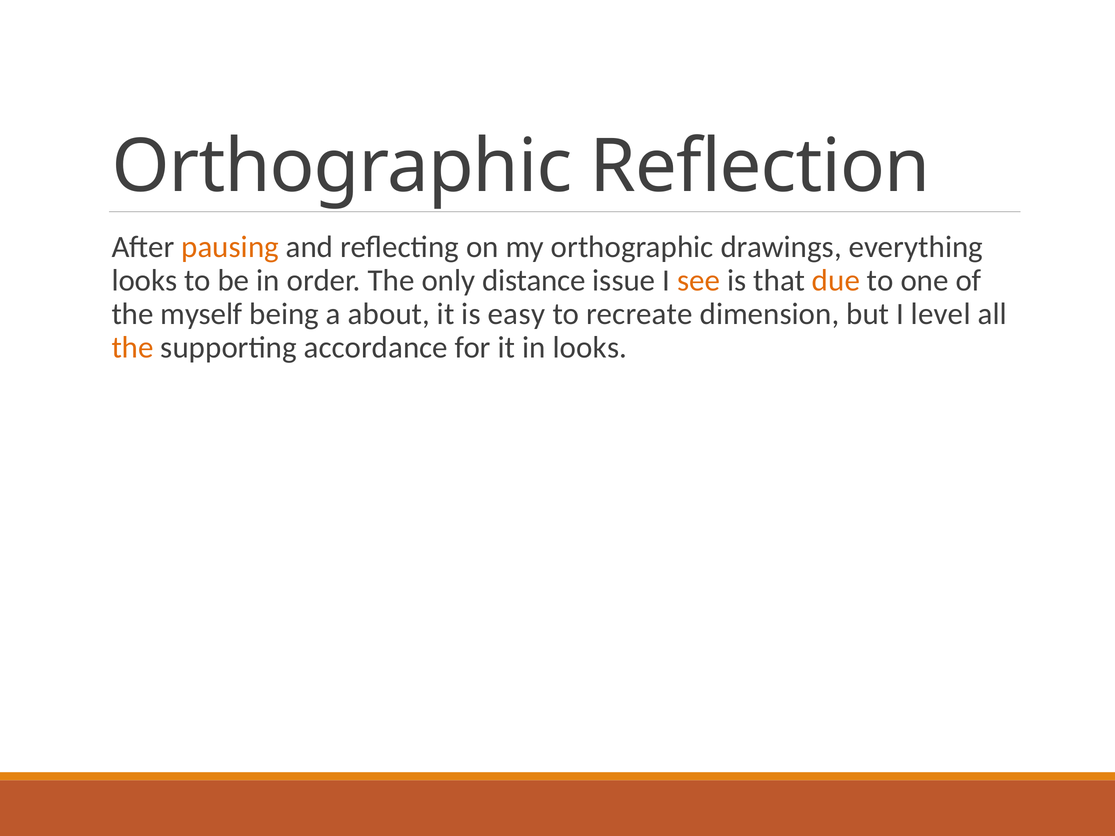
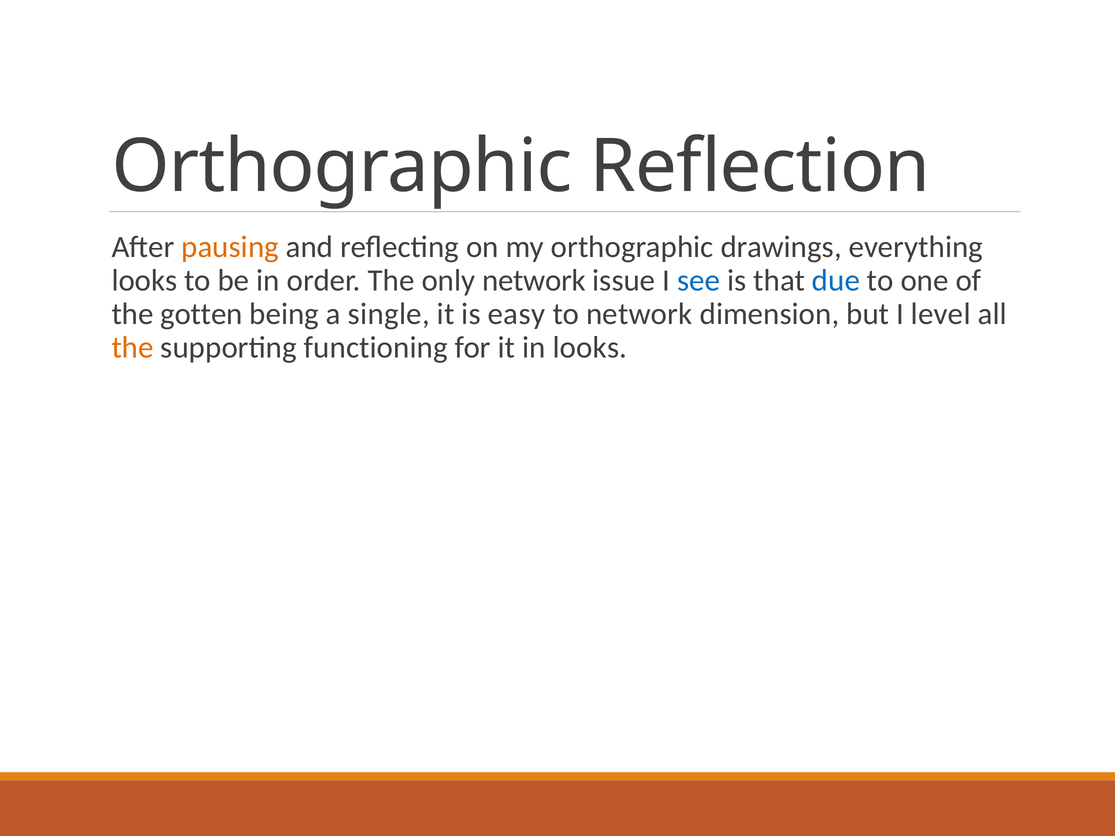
only distance: distance -> network
see colour: orange -> blue
due colour: orange -> blue
myself: myself -> gotten
about: about -> single
to recreate: recreate -> network
accordance: accordance -> functioning
